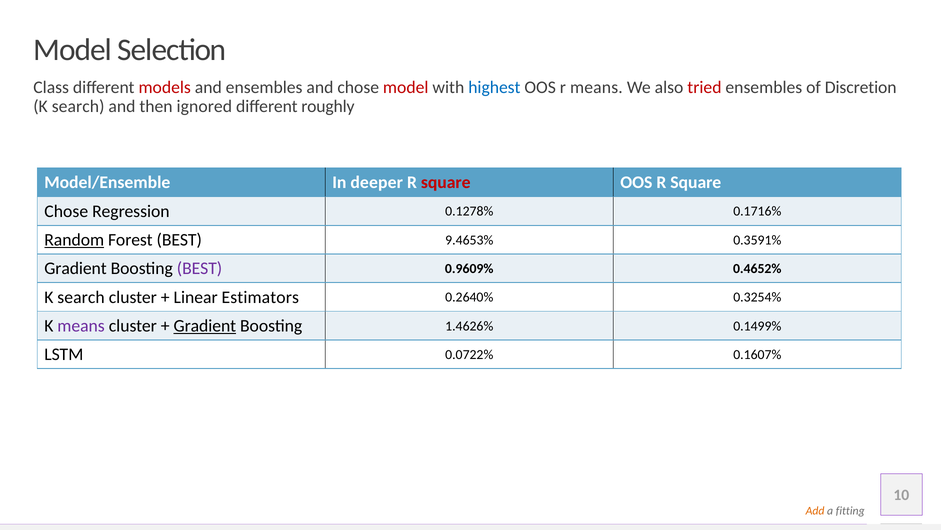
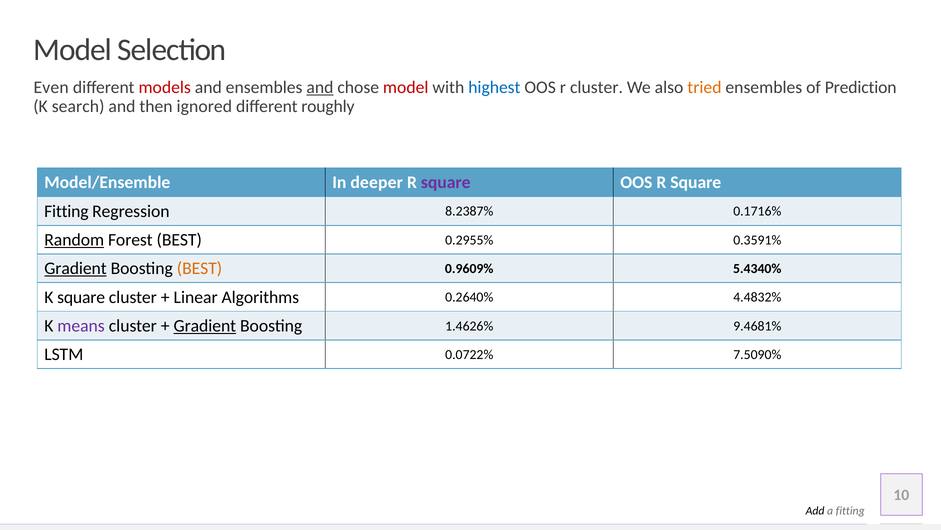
Class: Class -> Even
and at (320, 87) underline: none -> present
r means: means -> cluster
tried colour: red -> orange
Discretion: Discretion -> Prediction
square at (446, 182) colour: red -> purple
Chose at (66, 211): Chose -> Fitting
0.1278%: 0.1278% -> 8.2387%
9.4653%: 9.4653% -> 0.2955%
Gradient at (75, 268) underline: none -> present
BEST at (200, 268) colour: purple -> orange
0.4652%: 0.4652% -> 5.4340%
search at (81, 297): search -> square
Estimators: Estimators -> Algorithms
0.3254%: 0.3254% -> 4.4832%
0.1499%: 0.1499% -> 9.4681%
0.1607%: 0.1607% -> 7.5090%
Add colour: orange -> black
